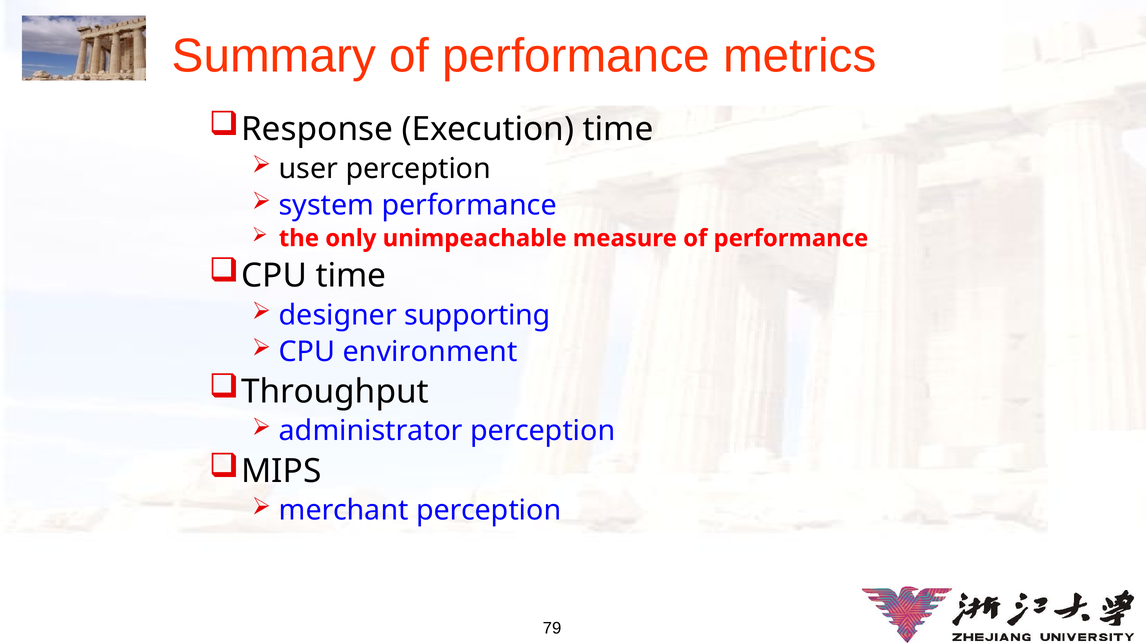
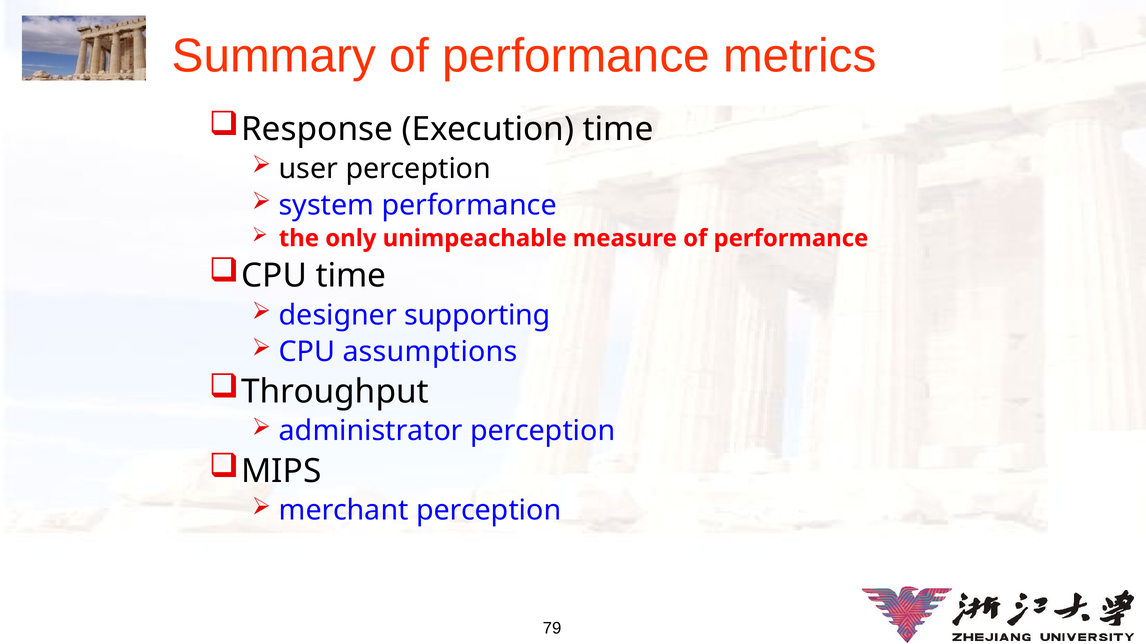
environment: environment -> assumptions
